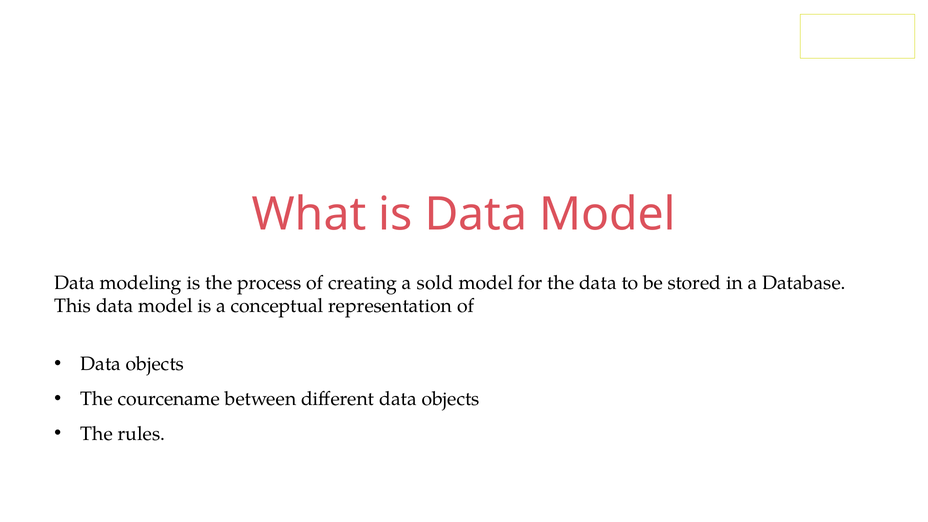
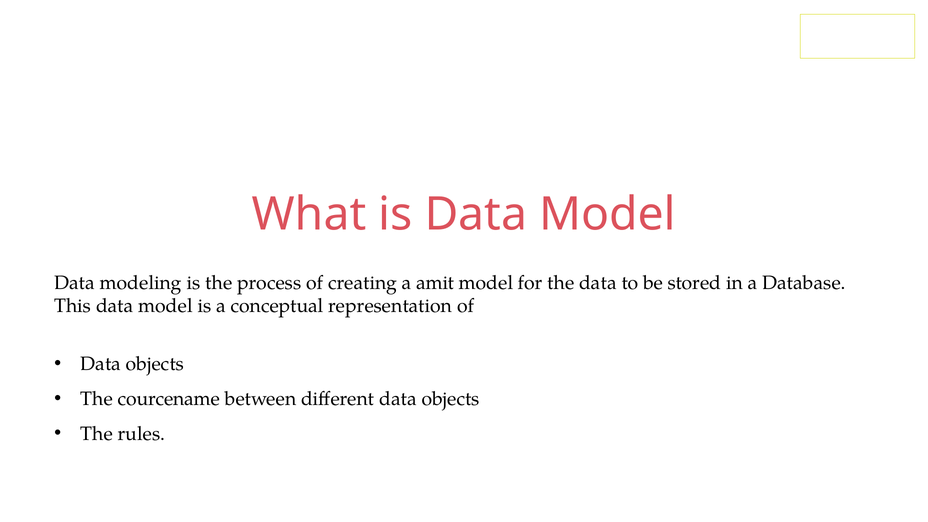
sold: sold -> amit
